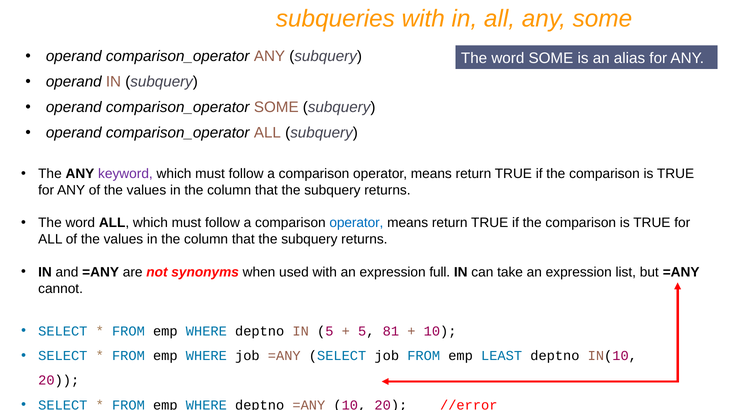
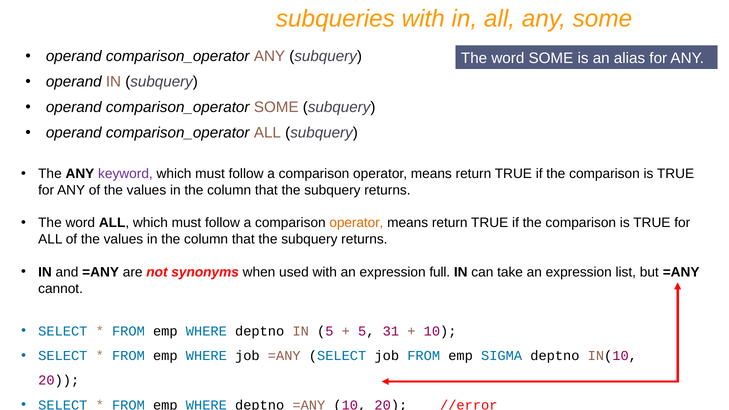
operator at (356, 223) colour: blue -> orange
81: 81 -> 31
LEAST: LEAST -> SIGMA
